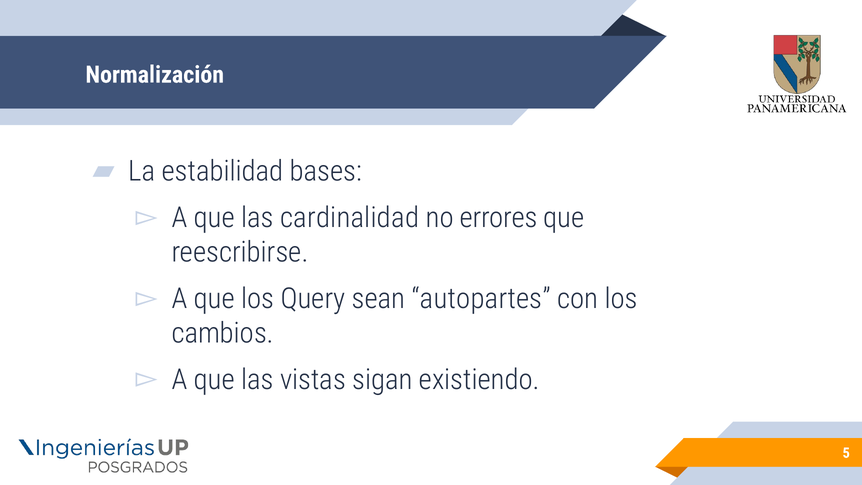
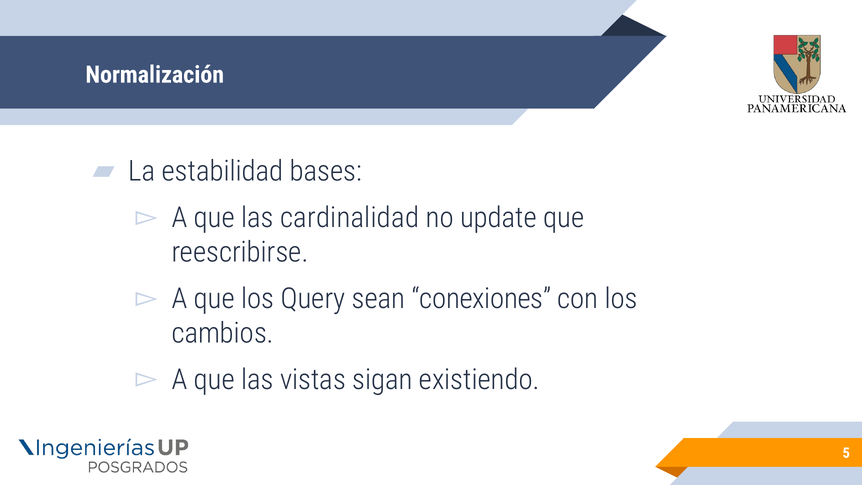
errores: errores -> update
autopartes: autopartes -> conexiones
